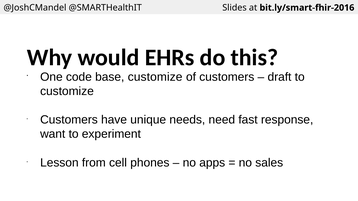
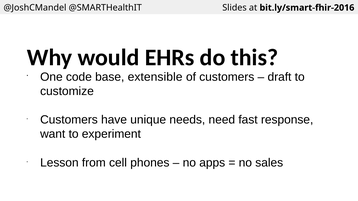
base customize: customize -> extensible
